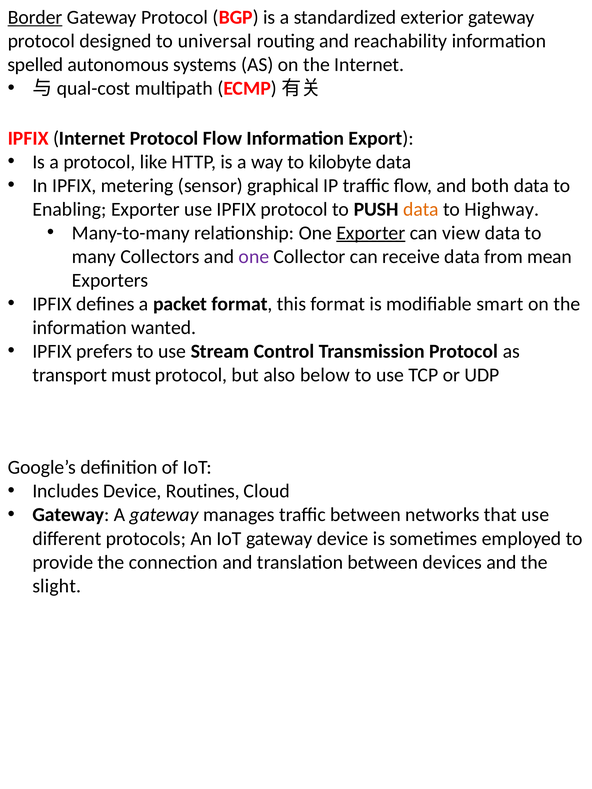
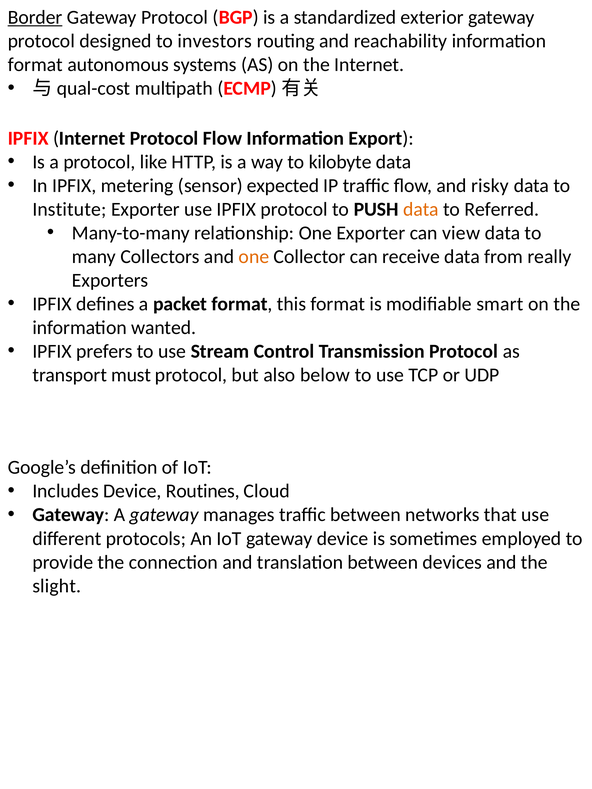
universal: universal -> investors
spelled at (35, 65): spelled -> format
graphical: graphical -> expected
both: both -> risky
Enabling: Enabling -> Institute
Highway: Highway -> Referred
Exporter at (371, 233) underline: present -> none
one at (254, 257) colour: purple -> orange
mean: mean -> really
